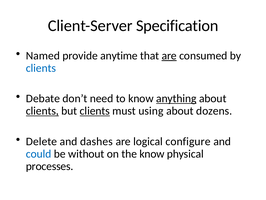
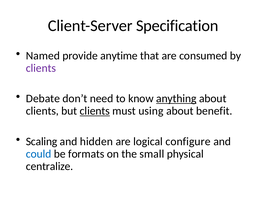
are at (169, 56) underline: present -> none
clients at (41, 68) colour: blue -> purple
clients at (42, 111) underline: present -> none
dozens: dozens -> benefit
Delete: Delete -> Scaling
dashes: dashes -> hidden
without: without -> formats
the know: know -> small
processes: processes -> centralize
